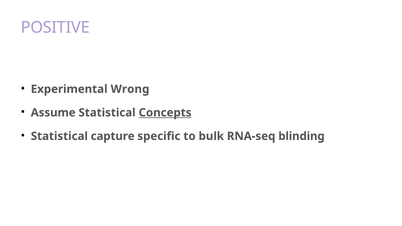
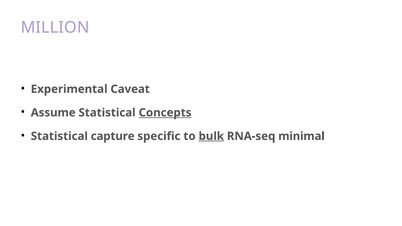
POSITIVE: POSITIVE -> MILLION
Wrong: Wrong -> Caveat
bulk underline: none -> present
blinding: blinding -> minimal
